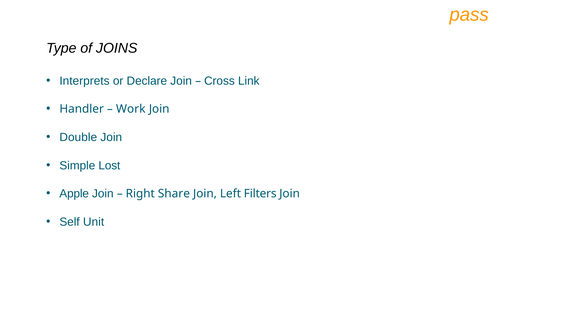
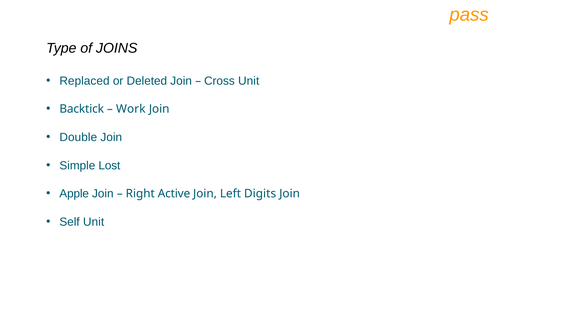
Interprets: Interprets -> Replaced
Declare: Declare -> Deleted
Cross Link: Link -> Unit
Handler: Handler -> Backtick
Share: Share -> Active
Filters: Filters -> Digits
